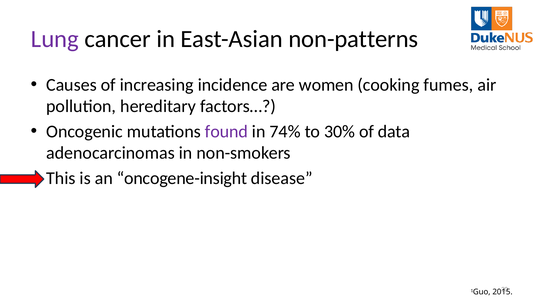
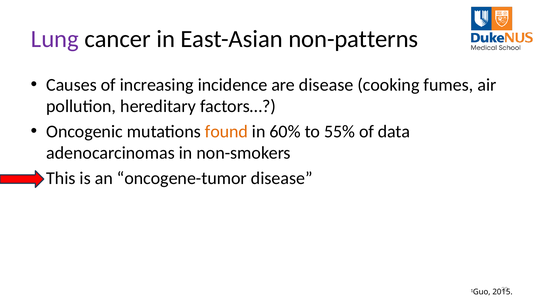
are women: women -> disease
found colour: purple -> orange
74%: 74% -> 60%
30%: 30% -> 55%
oncogene-insight: oncogene-insight -> oncogene-tumor
